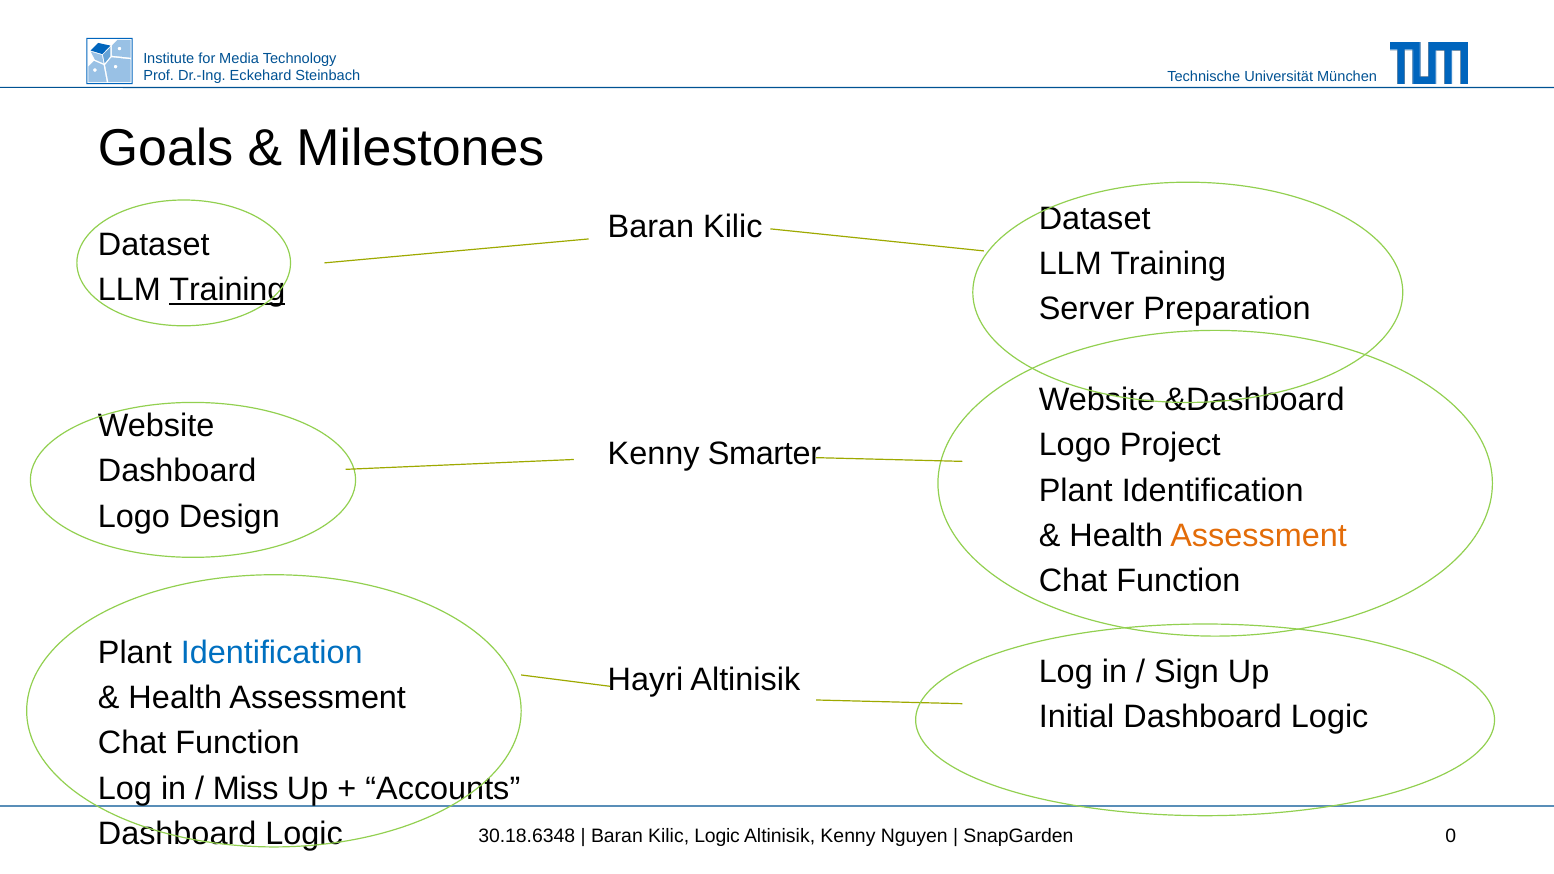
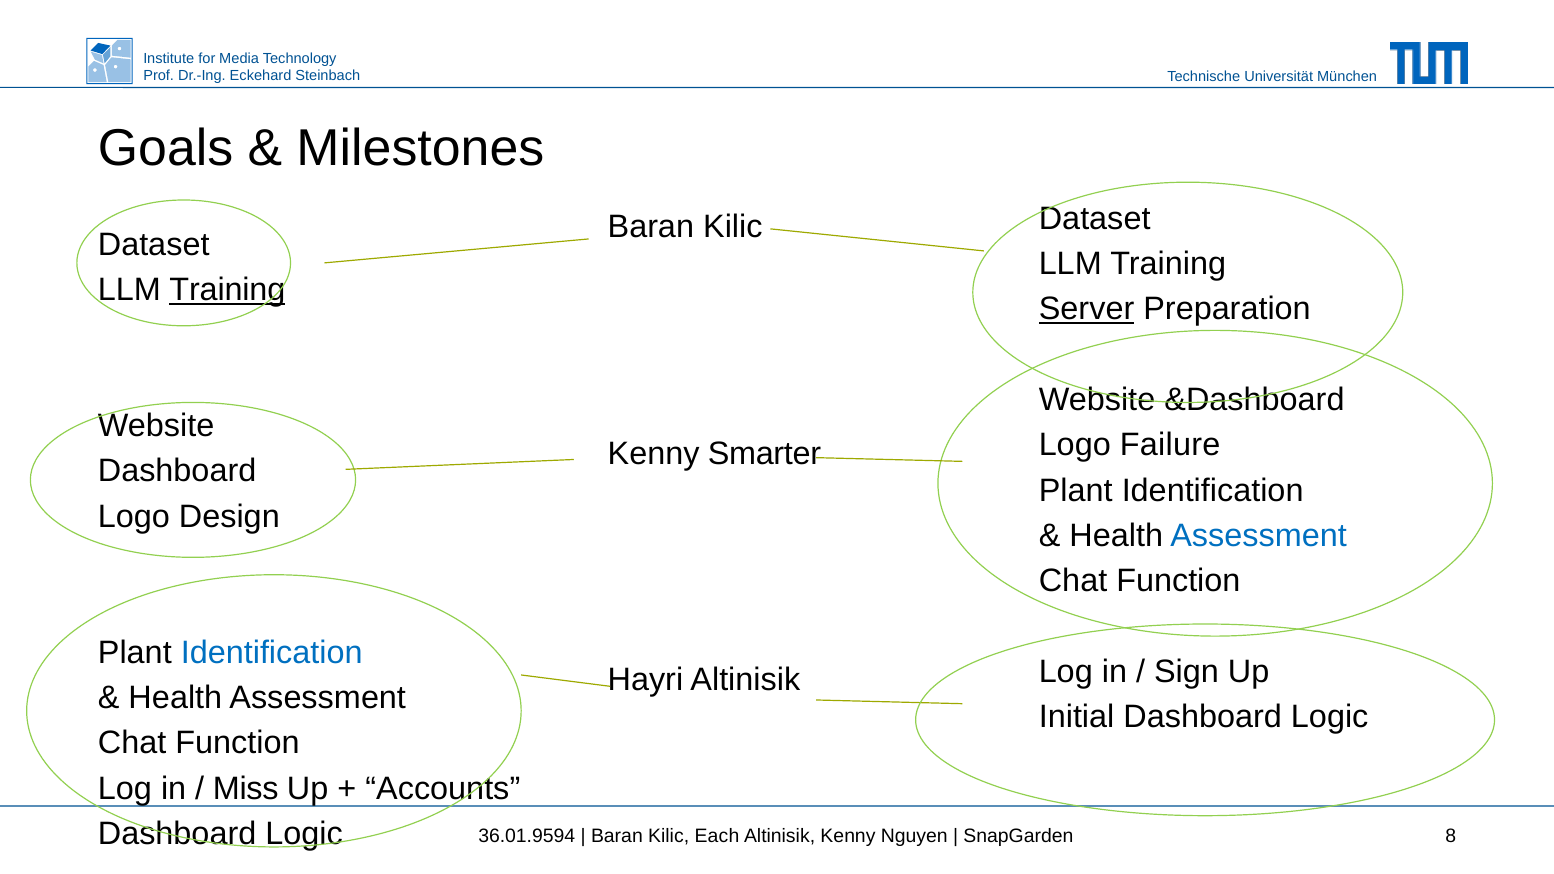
Server underline: none -> present
Project: Project -> Failure
Assessment at (1259, 536) colour: orange -> blue
0: 0 -> 8
30.18.6348: 30.18.6348 -> 36.01.9594
Kilic Logic: Logic -> Each
